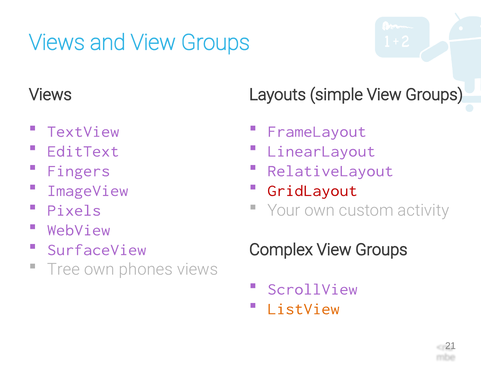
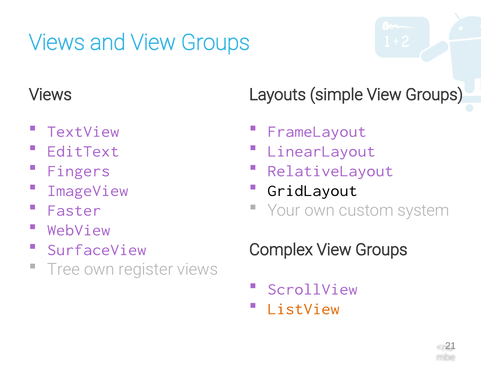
GridLayout colour: red -> black
Pixels: Pixels -> Faster
activity: activity -> system
phones: phones -> register
